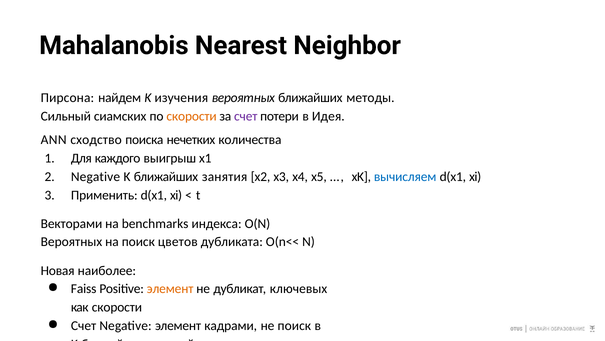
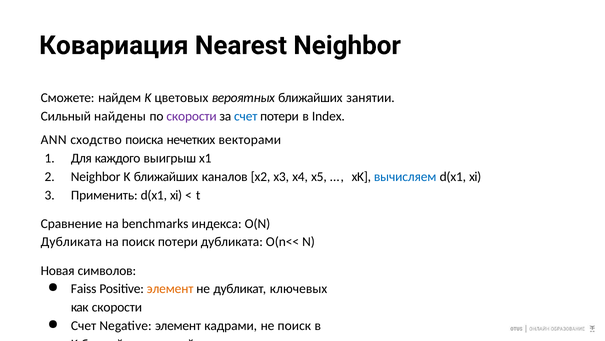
Mahalanobis: Mahalanobis -> Ковариация
Пирсона: Пирсона -> Сможете
изучения: изучения -> цветовых
методы: методы -> занятии
сиамских: сиамских -> найдены
скорости at (192, 116) colour: orange -> purple
счет at (246, 116) colour: purple -> blue
Идея: Идея -> Index
количества: количества -> векторами
Negative at (96, 176): Negative -> Neighbor
занятия: занятия -> каналов
Векторами: Векторами -> Сравнение
Вероятных at (71, 242): Вероятных -> Дубликата
поиск цветов: цветов -> потери
наиболее: наиболее -> символов
